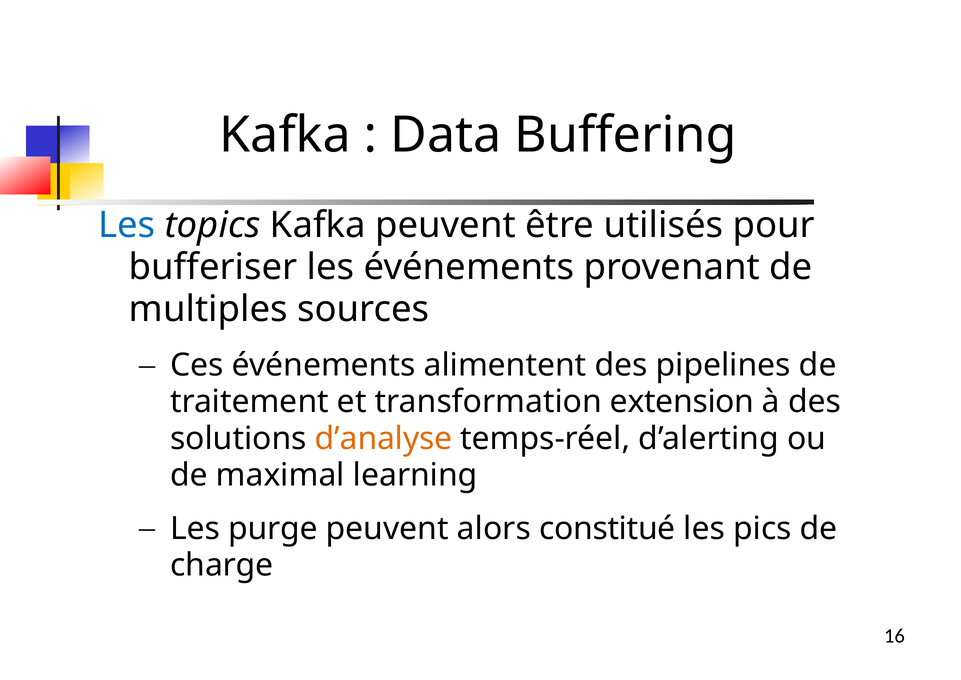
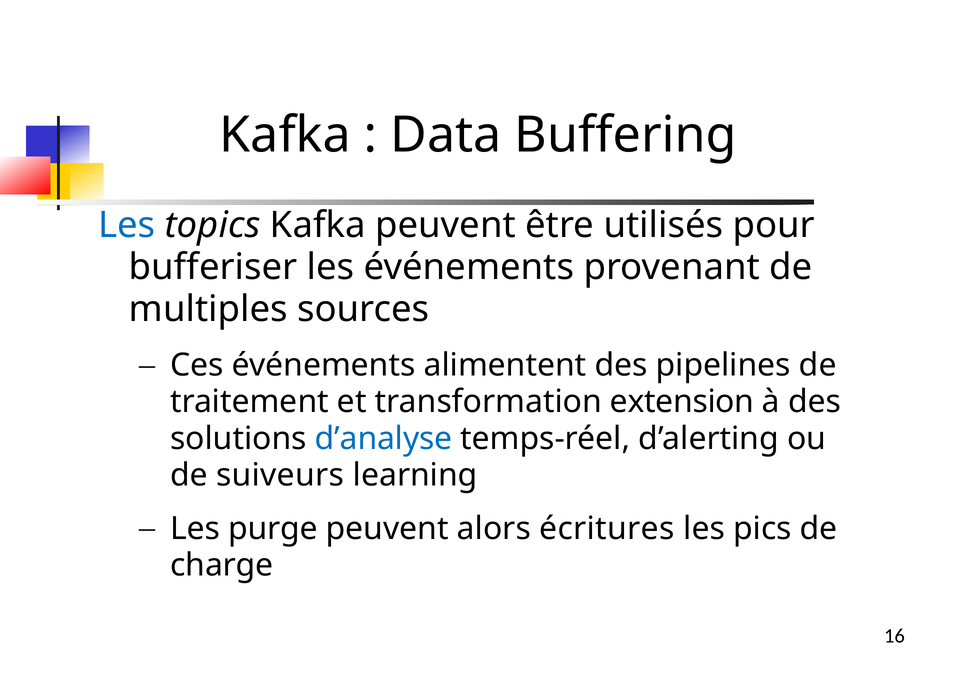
d’analyse colour: orange -> blue
maximal: maximal -> suiveurs
constitué: constitué -> écritures
